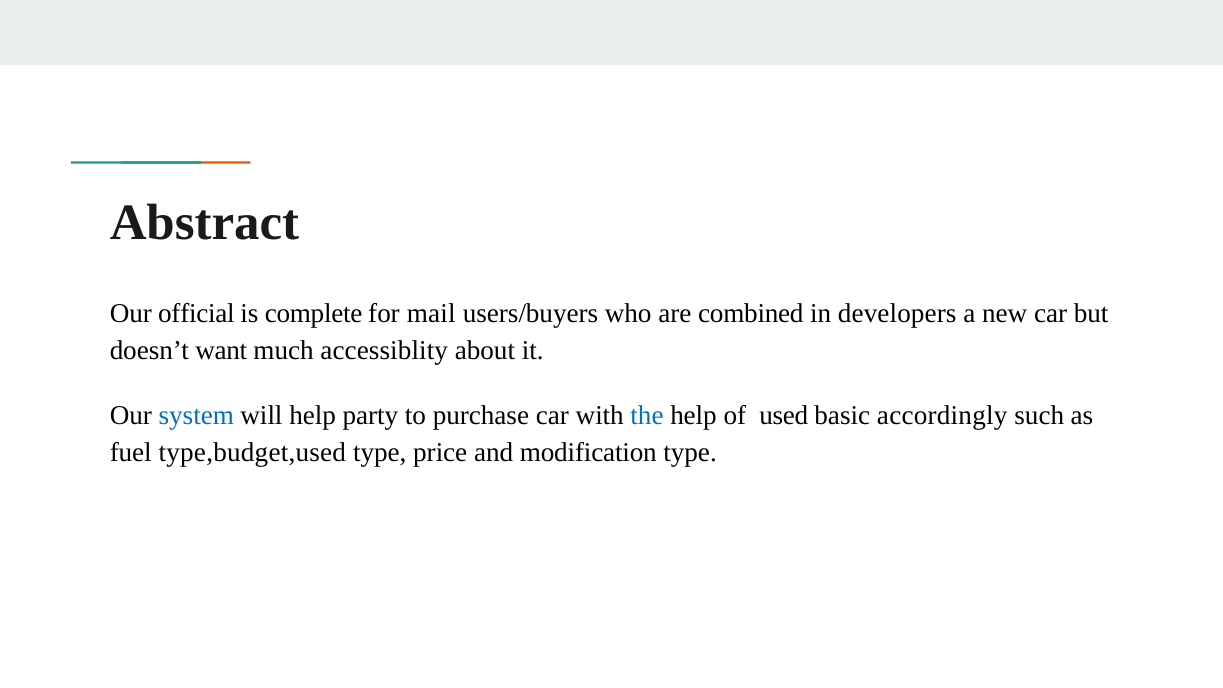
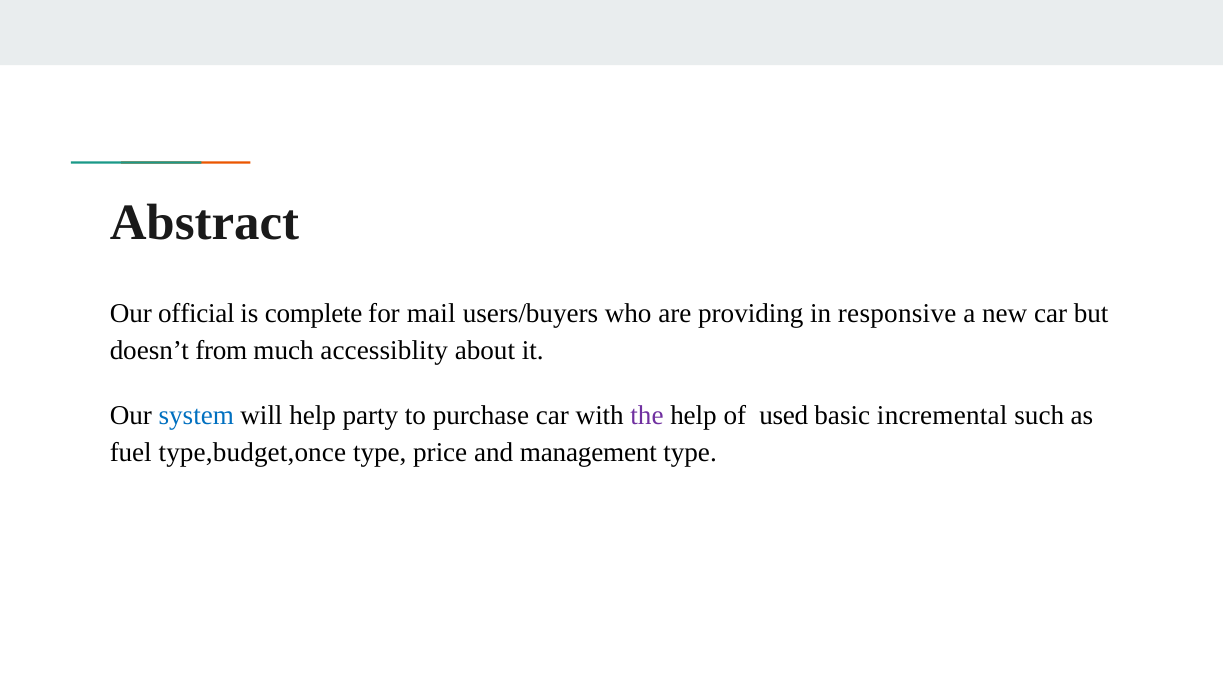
combined: combined -> providing
developers: developers -> responsive
want: want -> from
the colour: blue -> purple
accordingly: accordingly -> incremental
type,budget,used: type,budget,used -> type,budget,once
modification: modification -> management
